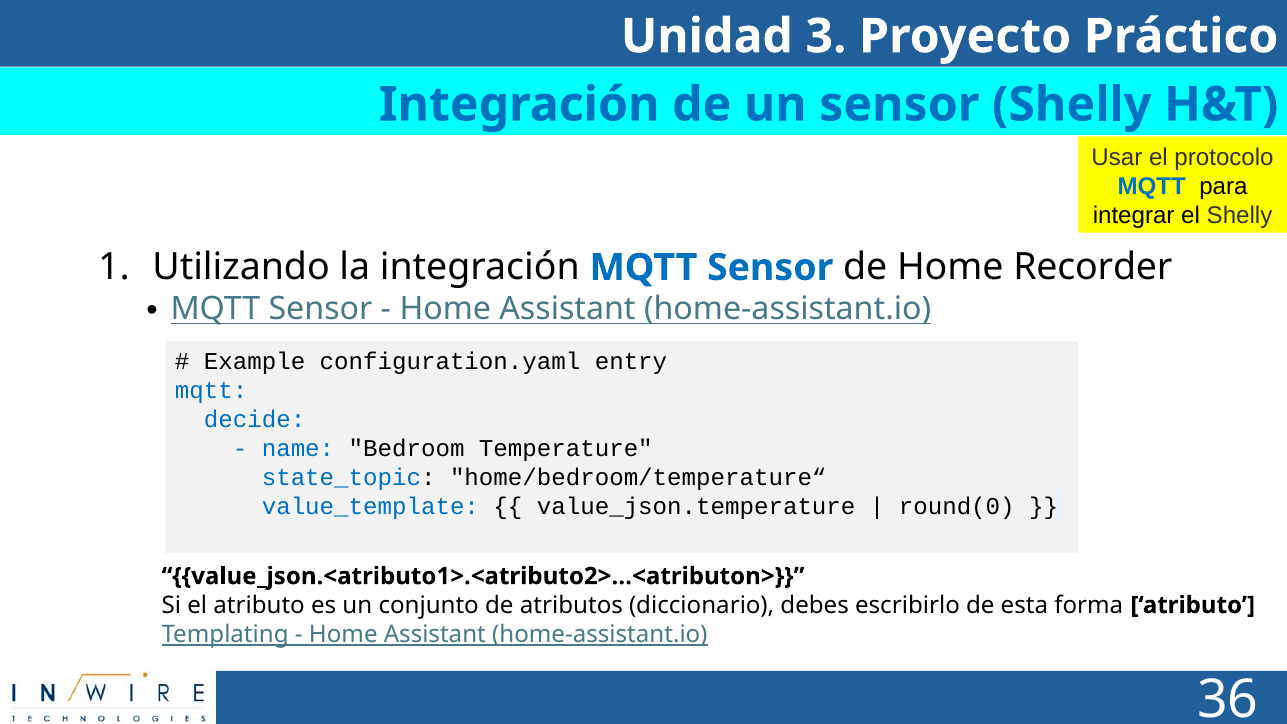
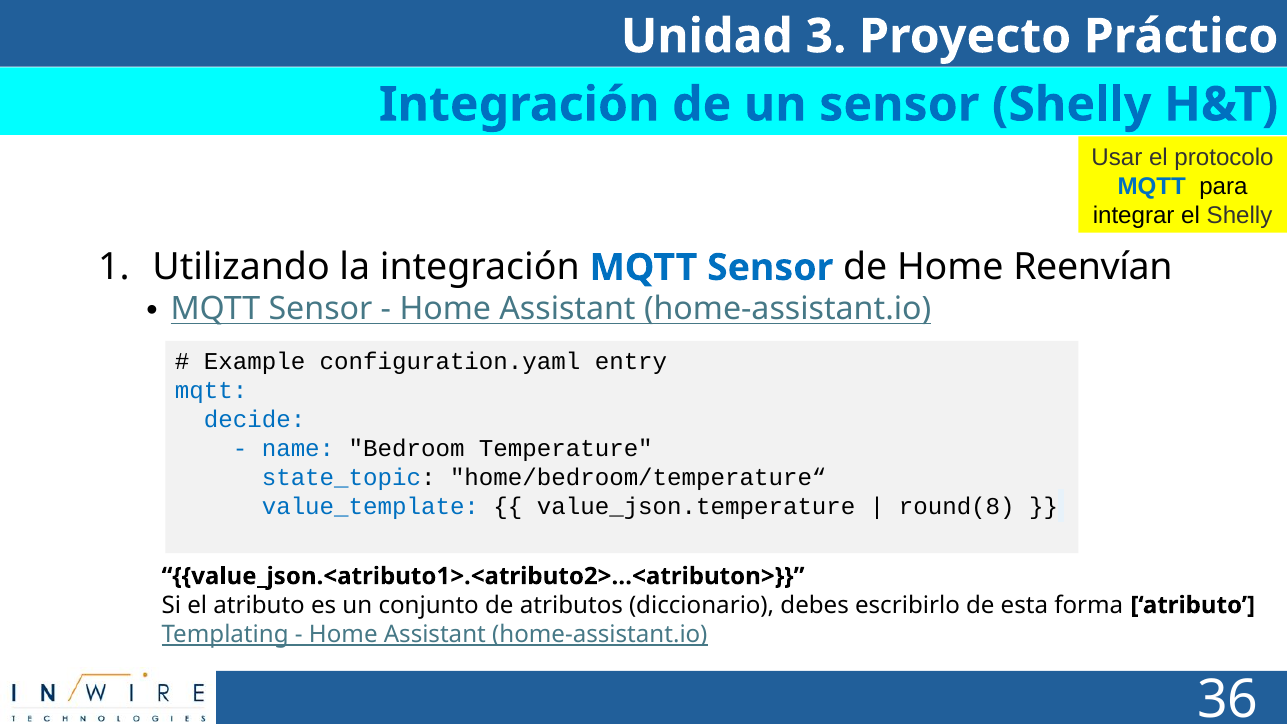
Recorder: Recorder -> Reenvían
round(0: round(0 -> round(8
